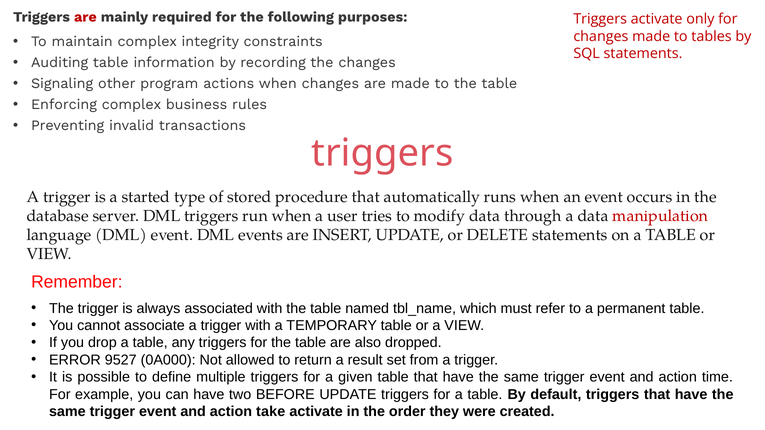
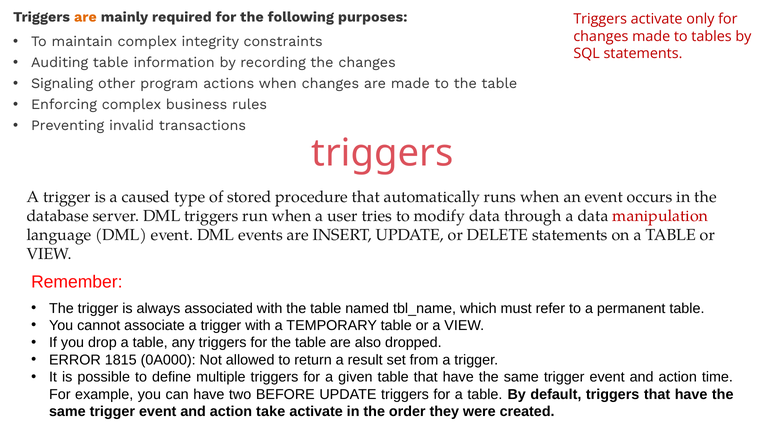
are at (85, 17) colour: red -> orange
started: started -> caused
9527: 9527 -> 1815
